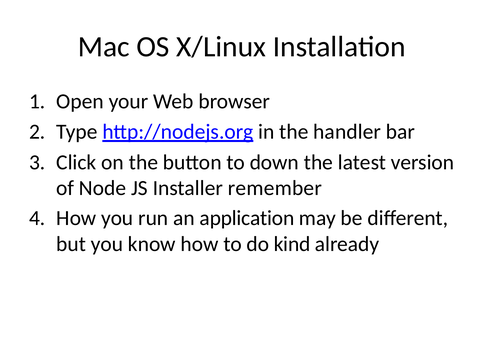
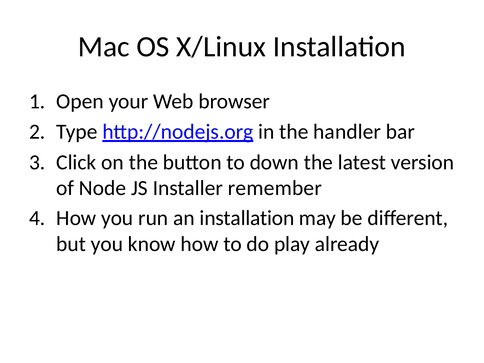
an application: application -> installation
kind: kind -> play
